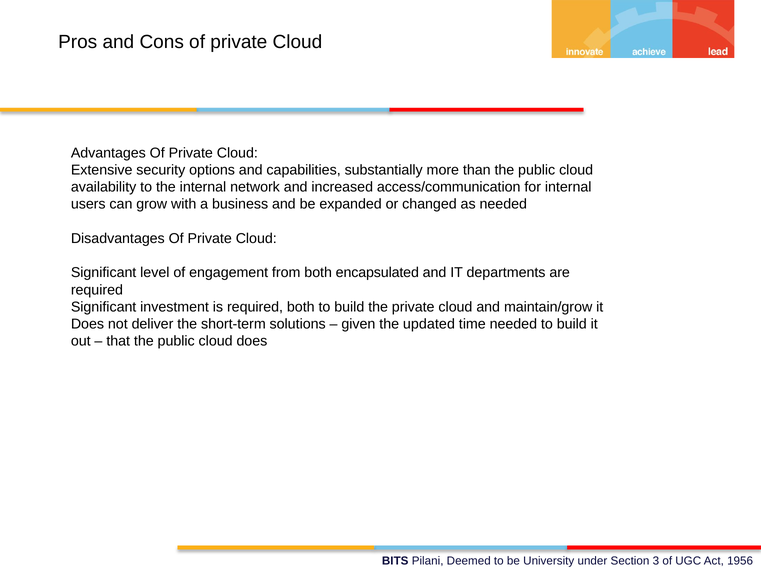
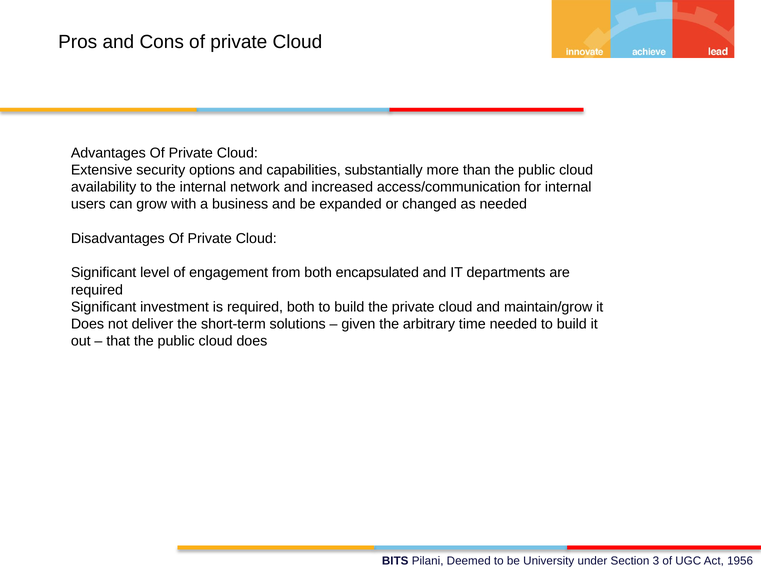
updated: updated -> arbitrary
